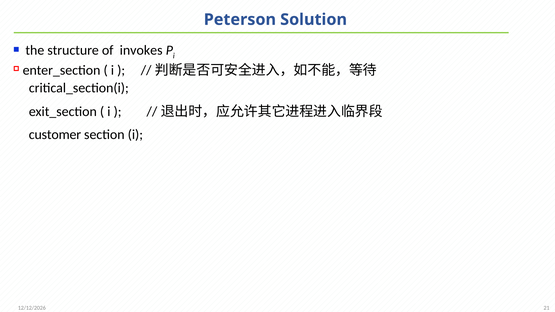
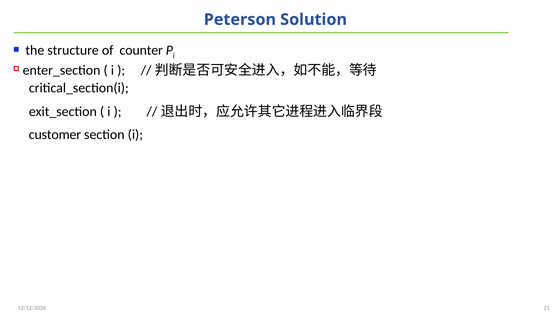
invokes: invokes -> counter
